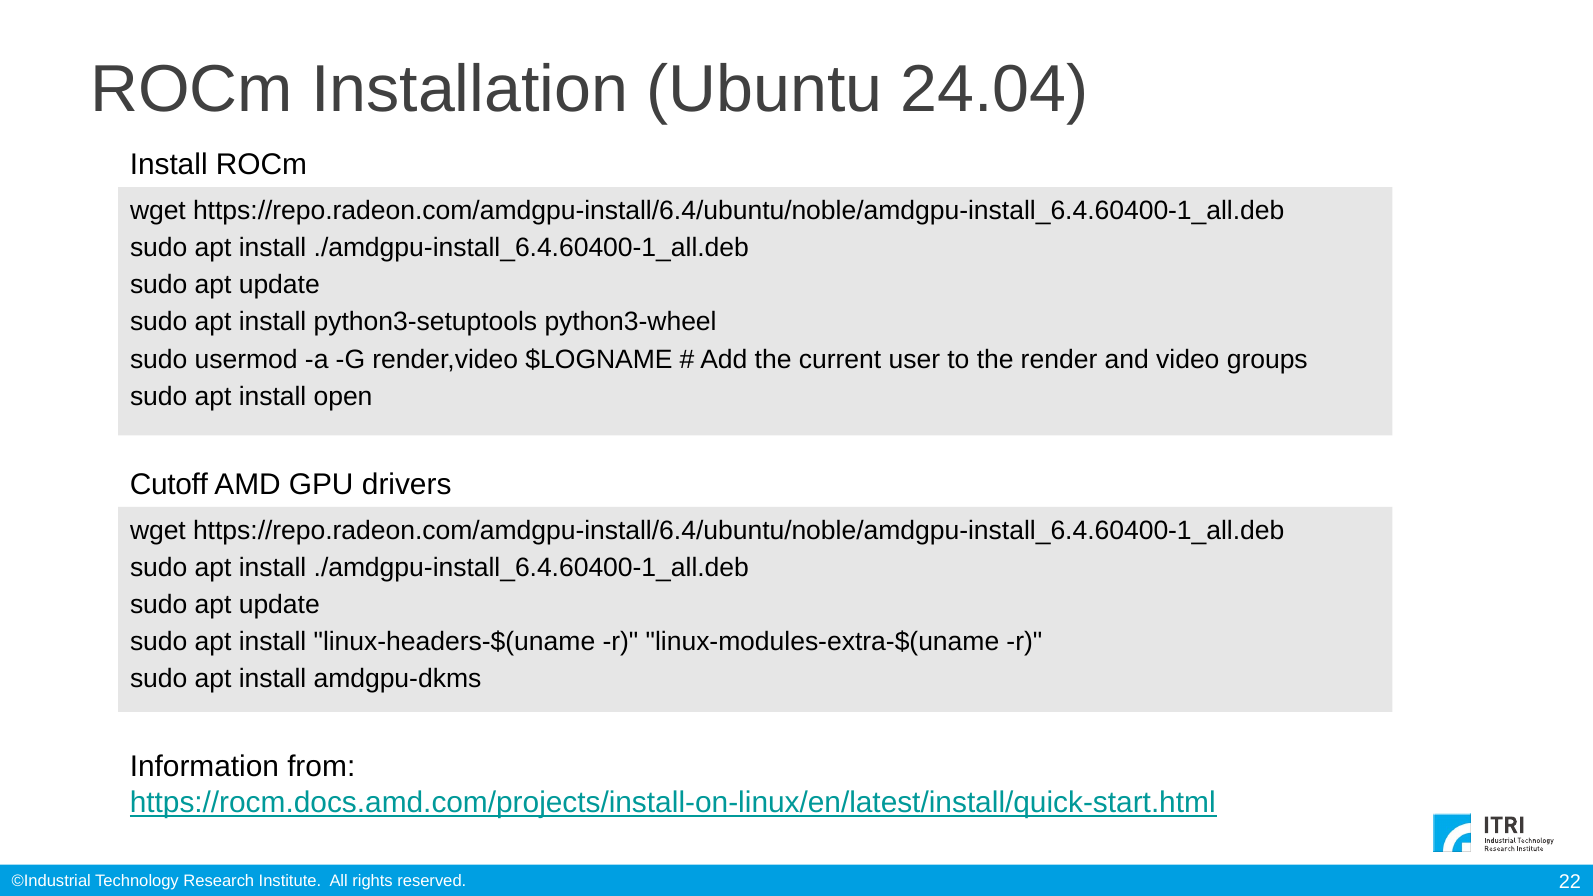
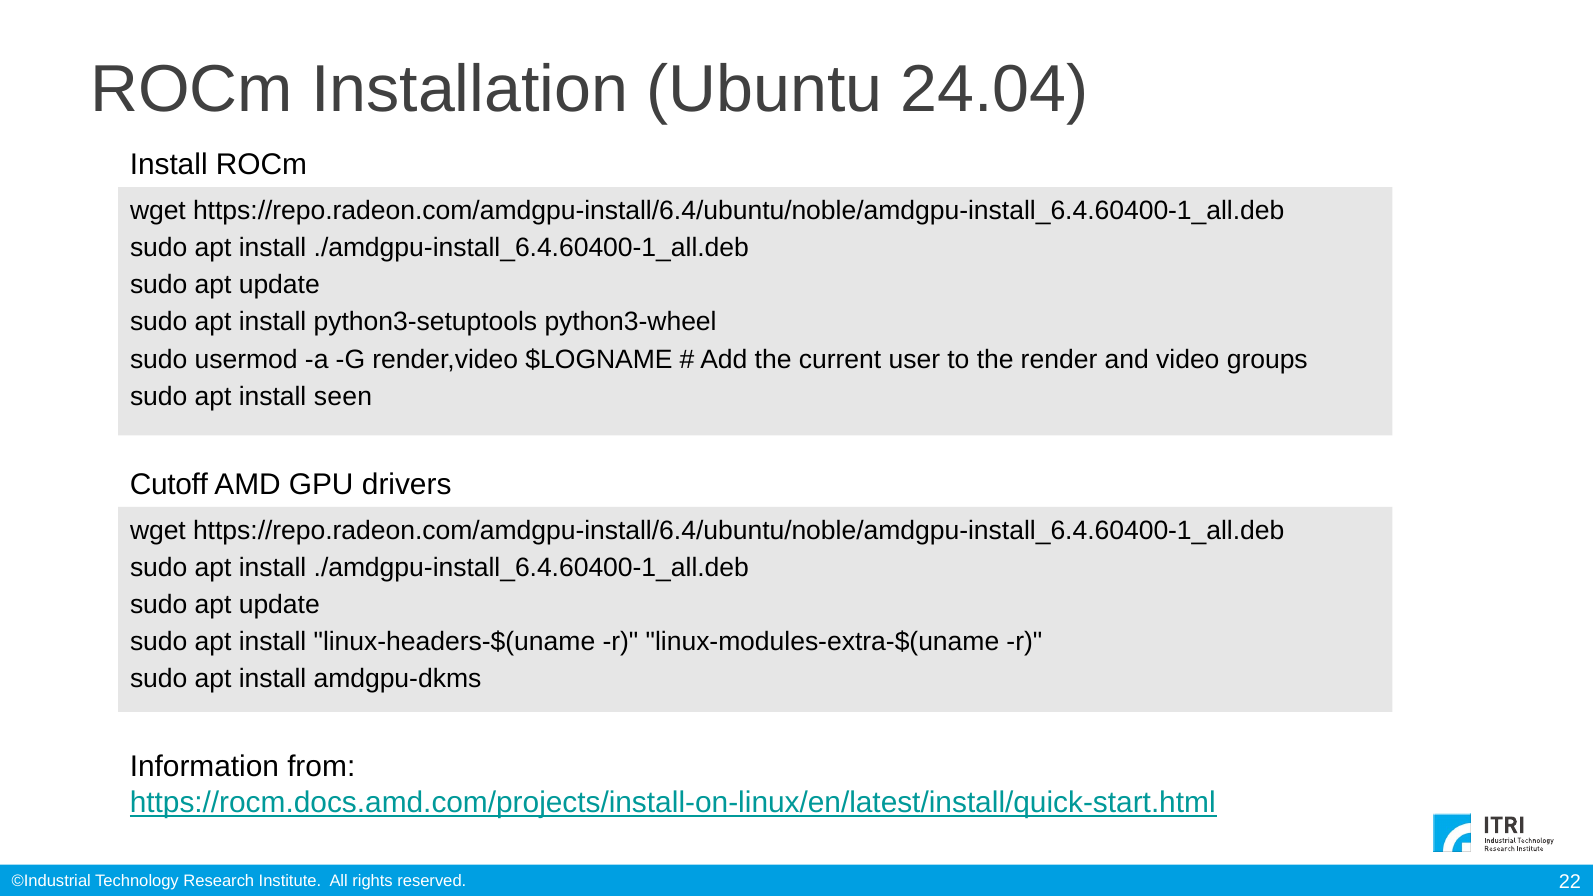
open: open -> seen
